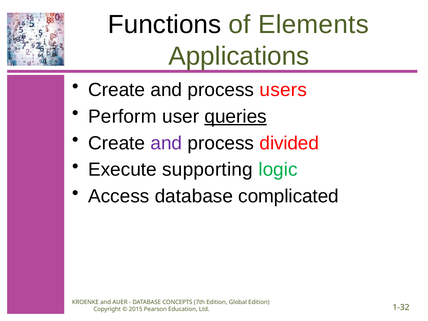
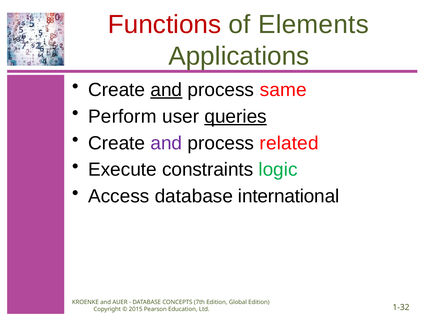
Functions colour: black -> red
and at (166, 90) underline: none -> present
users: users -> same
divided: divided -> related
supporting: supporting -> constraints
complicated: complicated -> international
